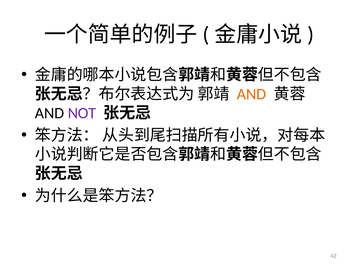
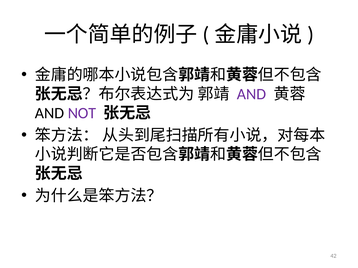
AND at (252, 94) colour: orange -> purple
